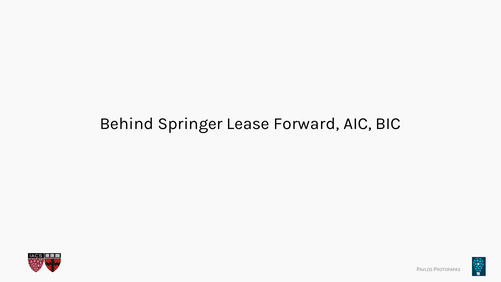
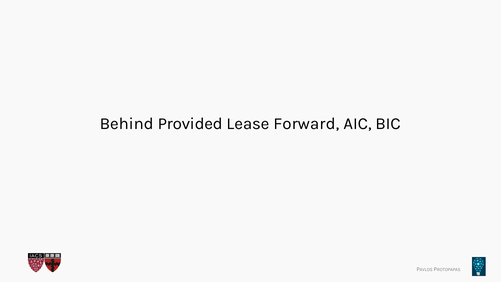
Springer: Springer -> Provided
